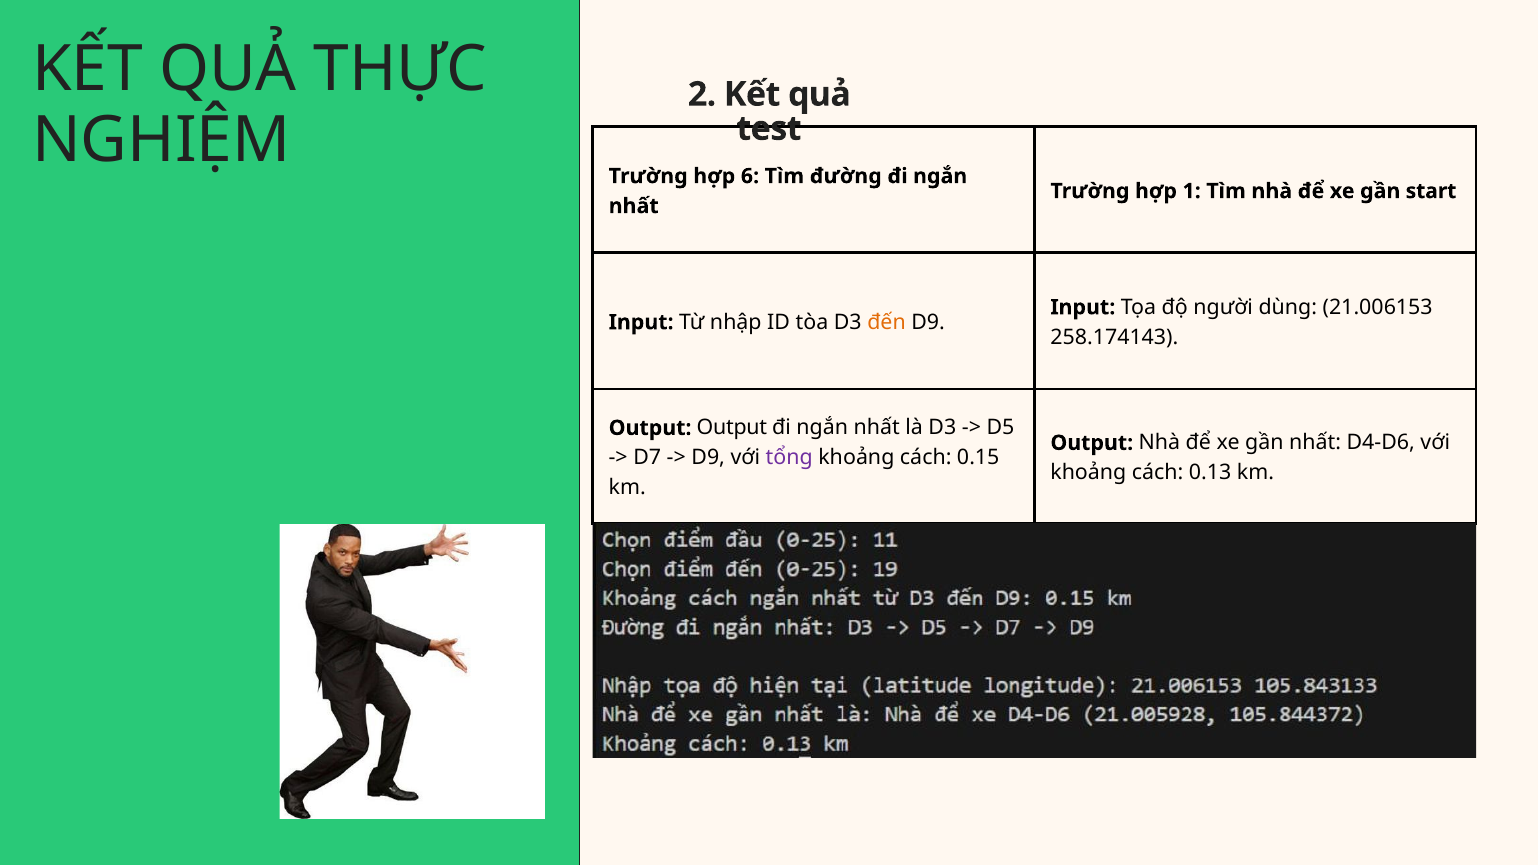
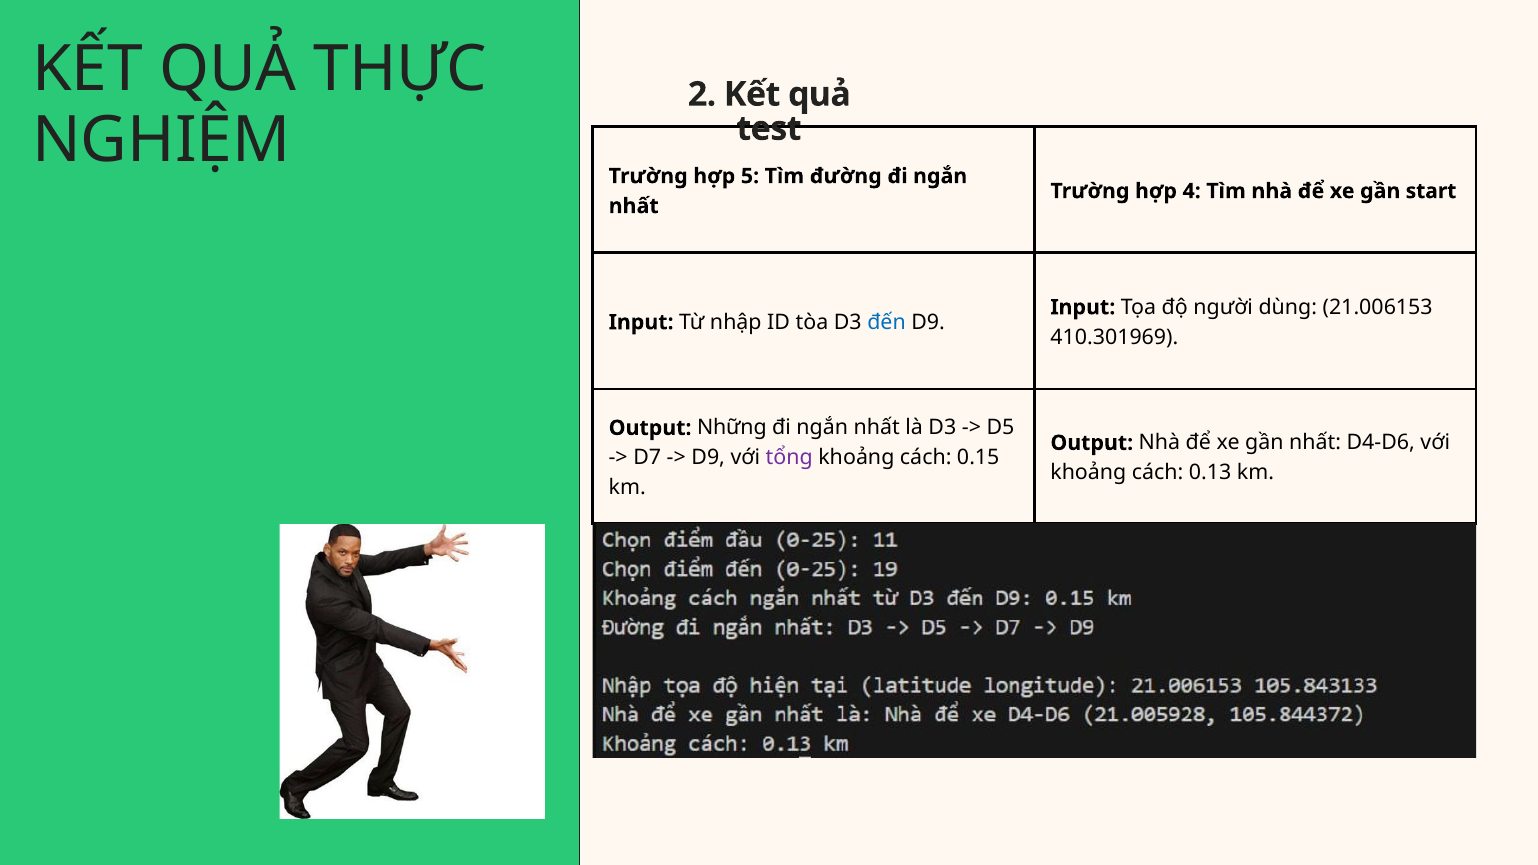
6: 6 -> 5
1: 1 -> 4
đến colour: orange -> blue
258.174143: 258.174143 -> 410.301969
Output Output: Output -> Những
